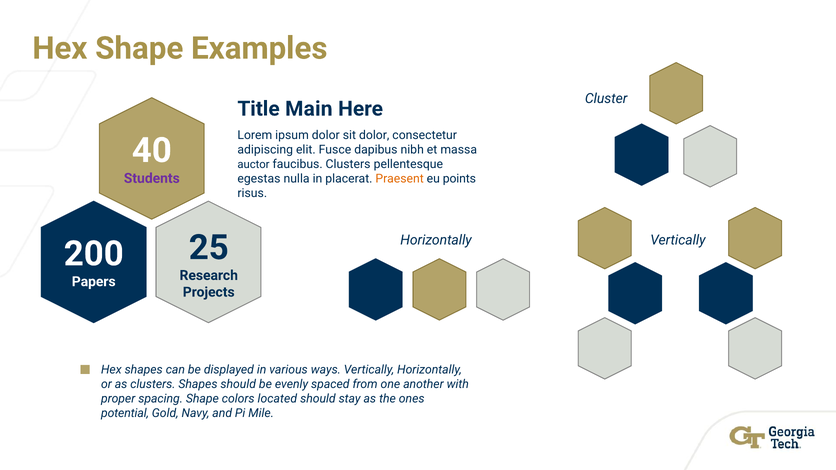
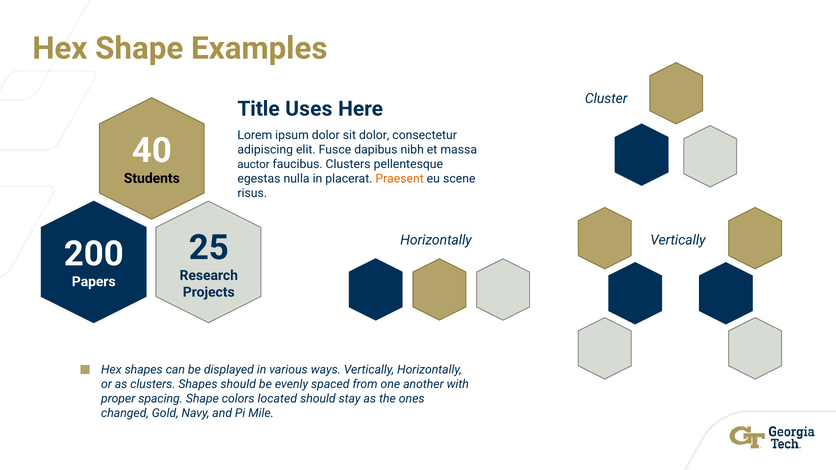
Main: Main -> Uses
Students colour: purple -> black
points: points -> scene
potential: potential -> changed
